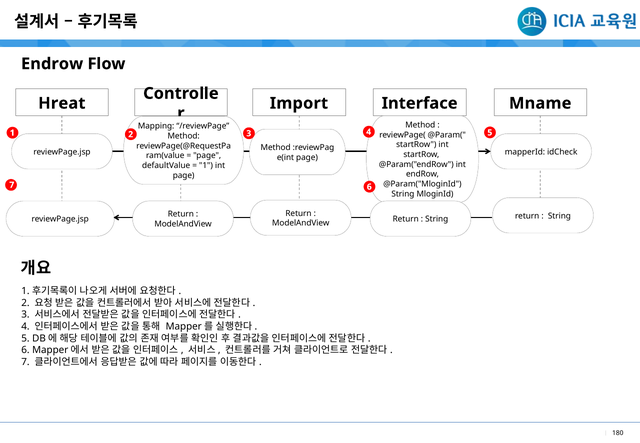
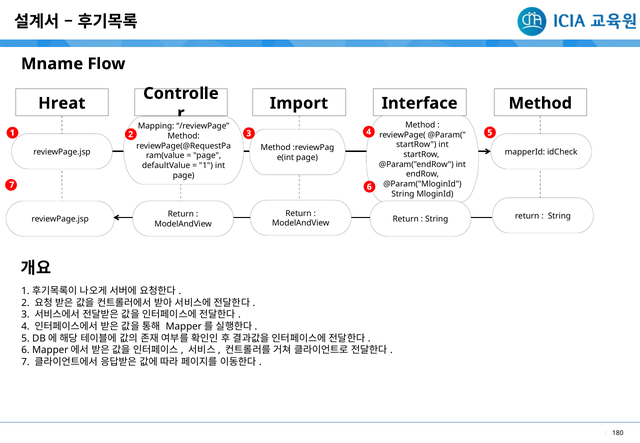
Endrow at (52, 64): Endrow -> Mname
Interface Mname: Mname -> Method
